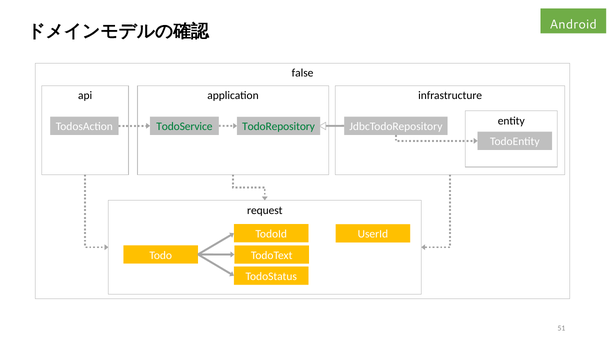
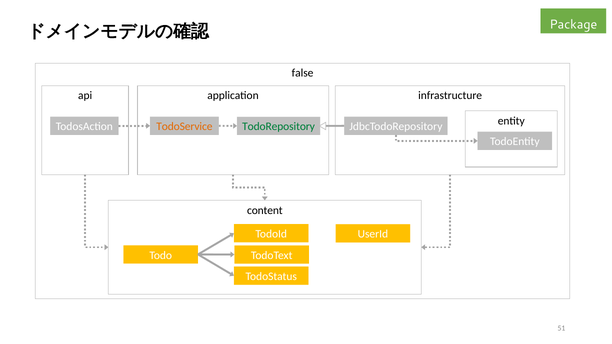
Android: Android -> Package
TodoService colour: green -> orange
request: request -> content
